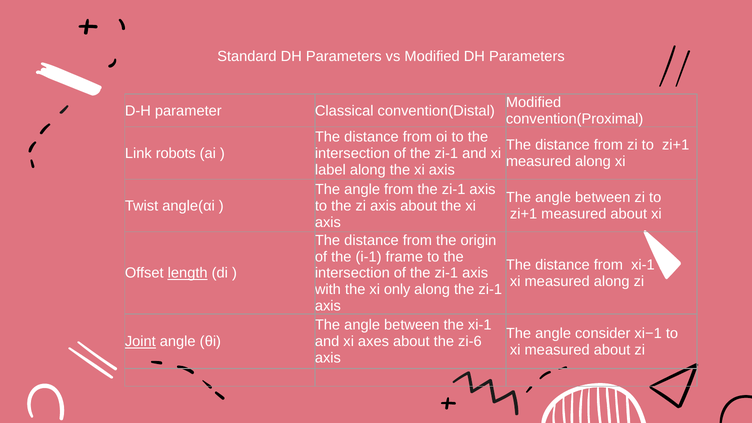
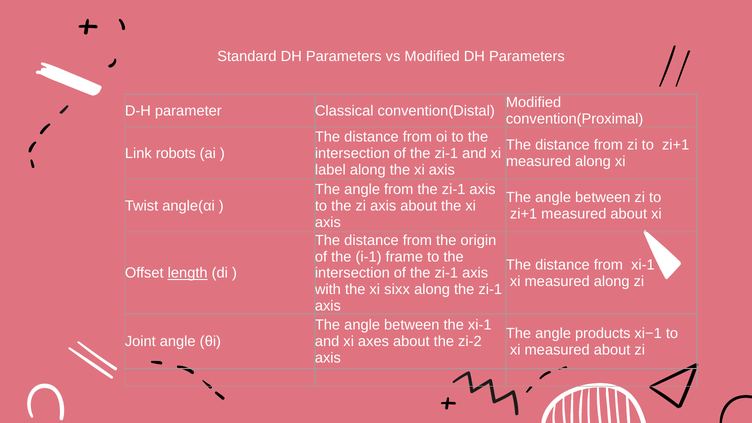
only: only -> sixx
consider: consider -> products
Joint underline: present -> none
zi-6: zi-6 -> zi-2
